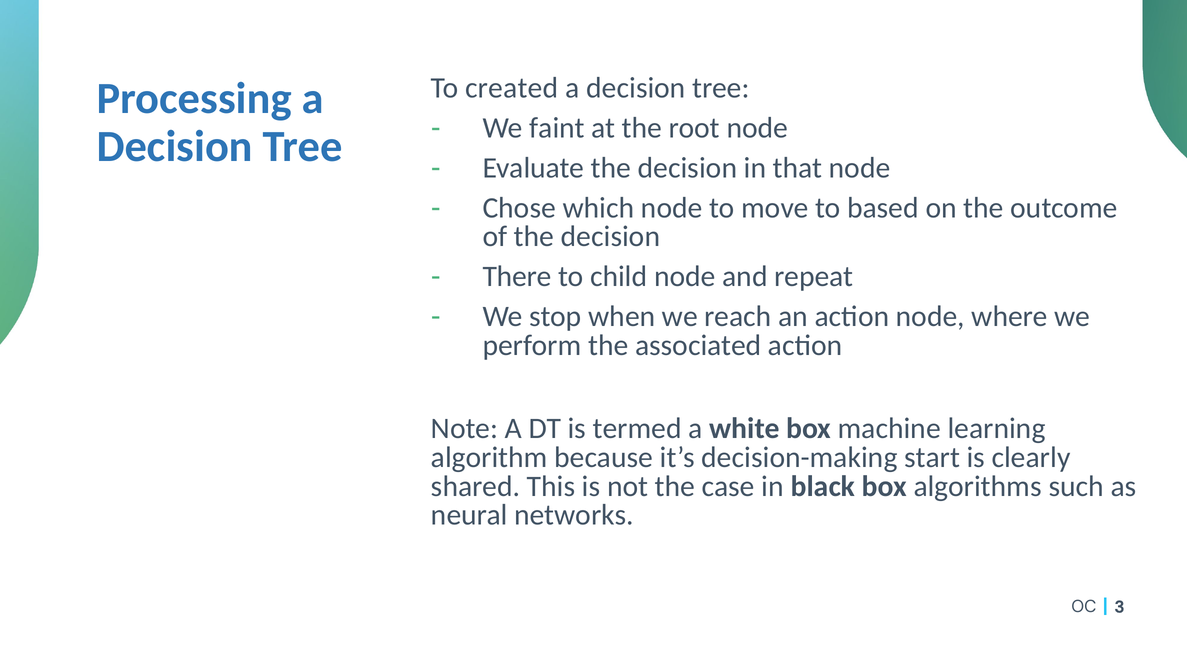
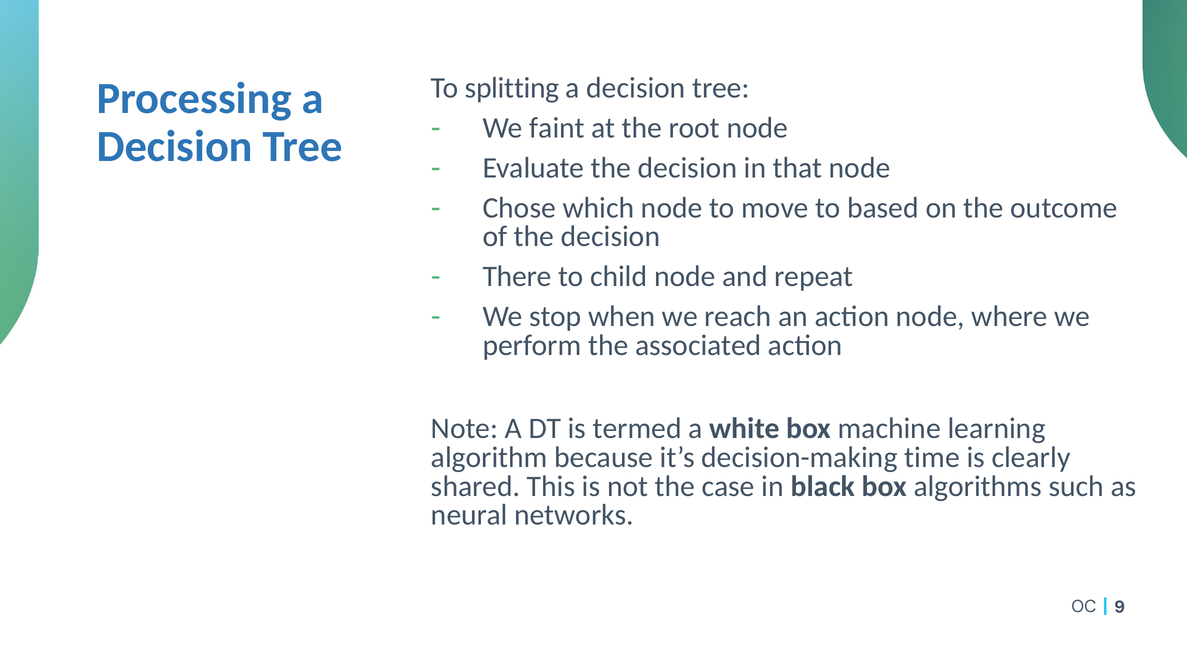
created: created -> splitting
start: start -> time
3: 3 -> 9
